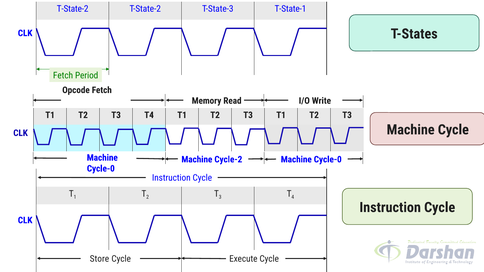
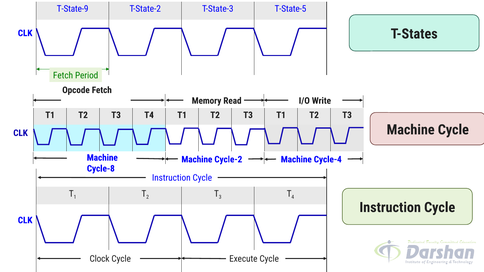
T-State-2 at (73, 9): T-State-2 -> T-State-9
T-State-1: T-State-1 -> T-State-5
Cycle-2 Machine Cycle-0: Cycle-0 -> Cycle-4
Cycle-0 at (101, 169): Cycle-0 -> Cycle-8
Store: Store -> Clock
